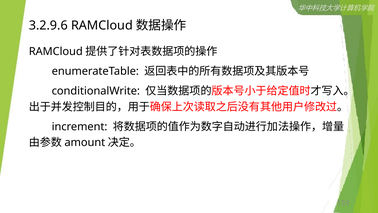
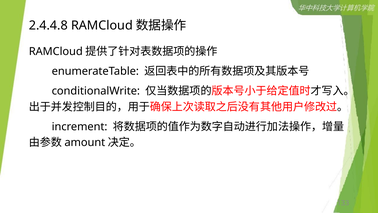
3.2.9.6: 3.2.9.6 -> 2.4.4.8
